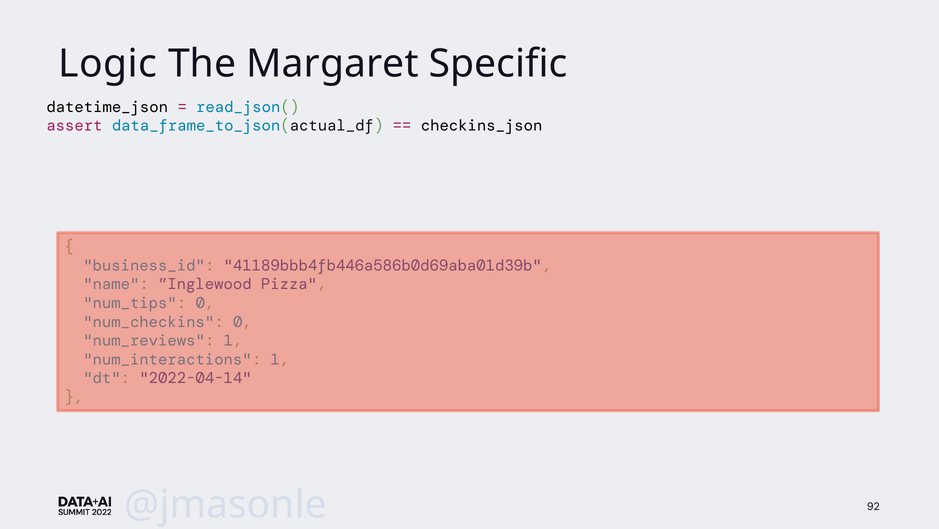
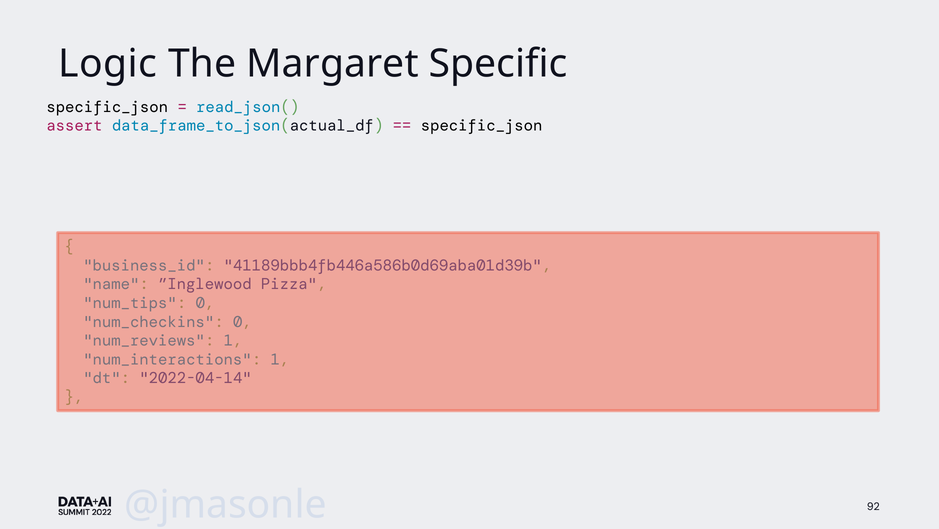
datetime_json at (107, 107): datetime_json -> specific_json
checkins_json at (482, 126): checkins_json -> specific_json
